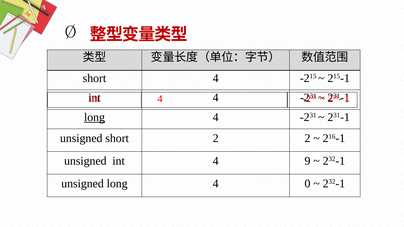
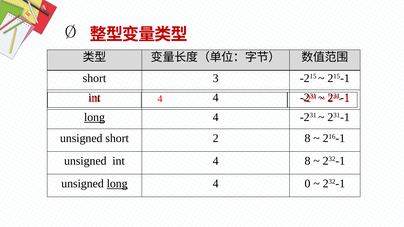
short 4: 4 -> 3
2 2: 2 -> 8
4 9: 9 -> 8
long at (117, 184) underline: none -> present
